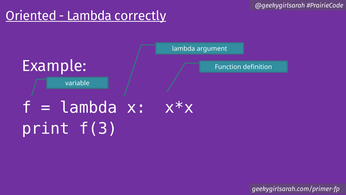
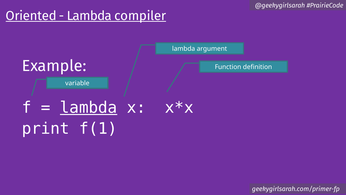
correctly: correctly -> compiler
lambda at (89, 108) underline: none -> present
f(3: f(3 -> f(1
